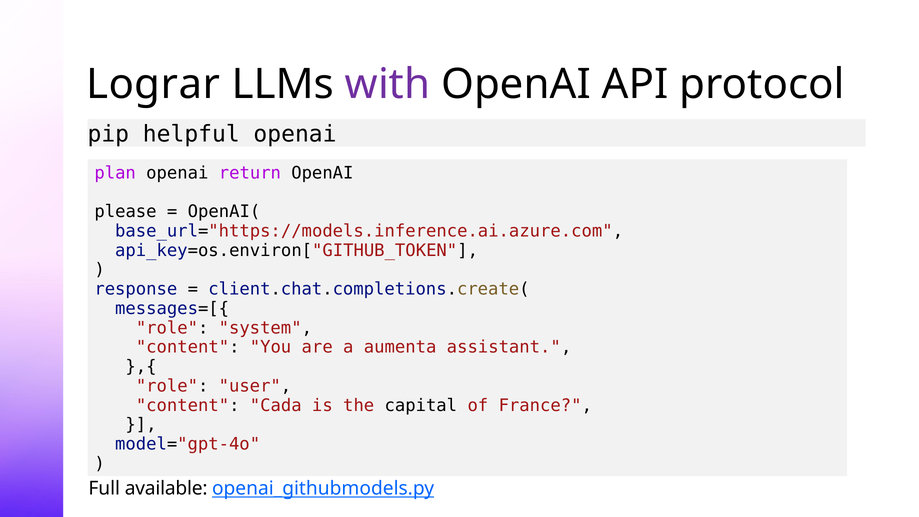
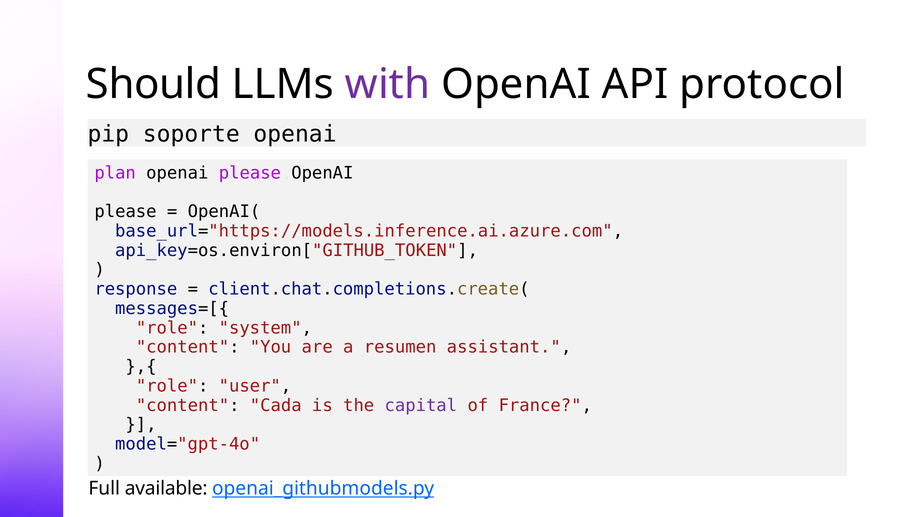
Lograr: Lograr -> Should
helpful: helpful -> soporte
return at (250, 173): return -> please
aumenta: aumenta -> resumen
capital colour: black -> purple
